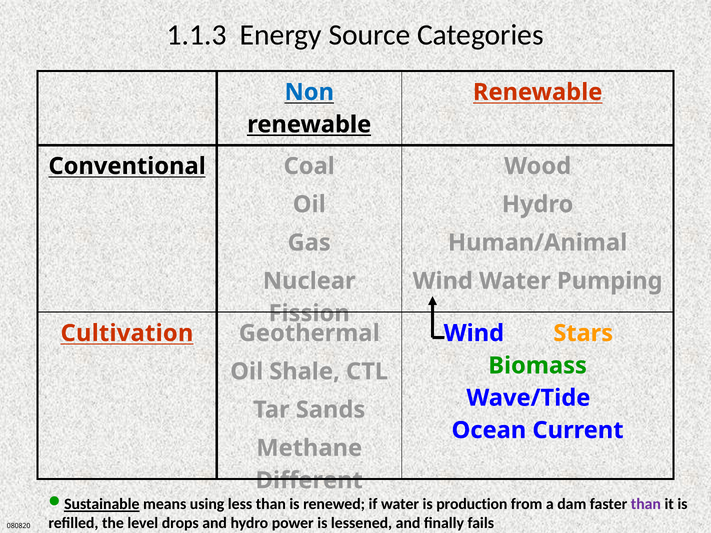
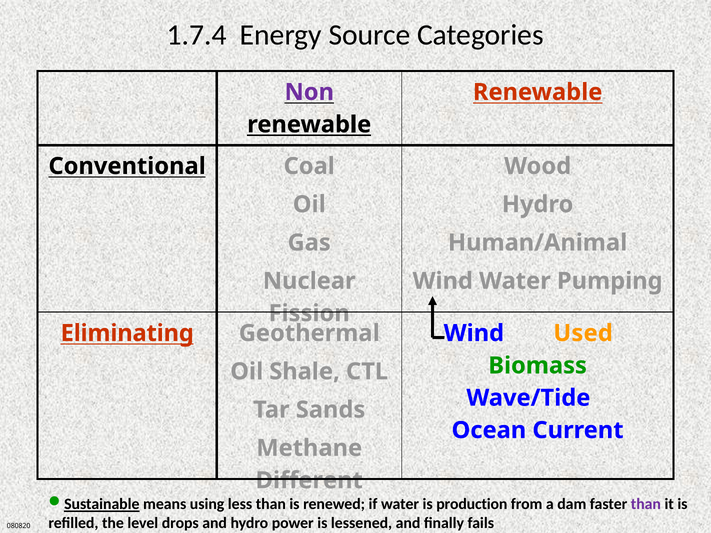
1.1.3: 1.1.3 -> 1.7.4
Non colour: blue -> purple
Cultivation: Cultivation -> Eliminating
Stars: Stars -> Used
